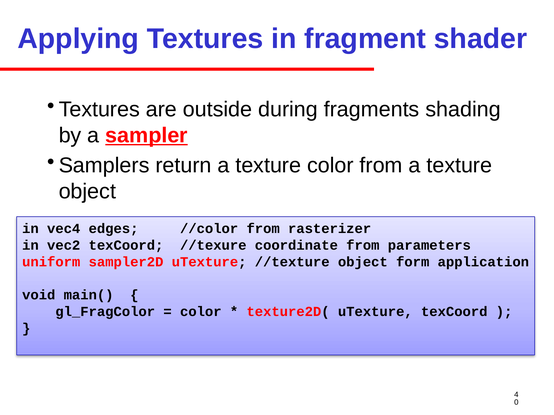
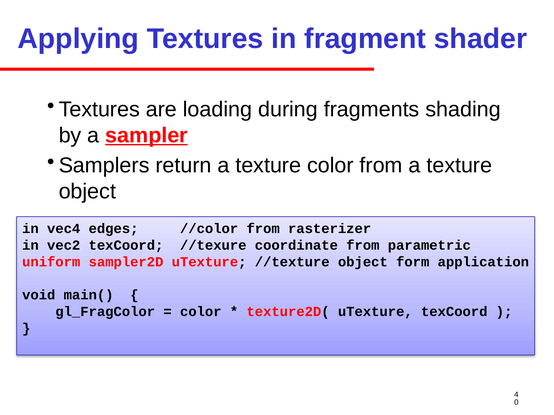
outside: outside -> loading
parameters: parameters -> parametric
